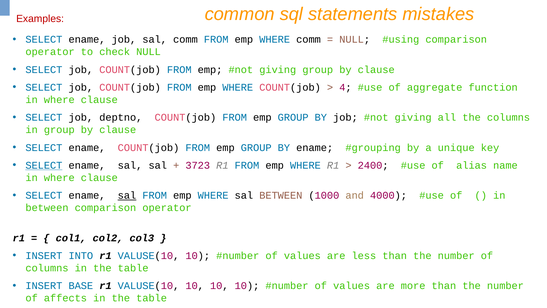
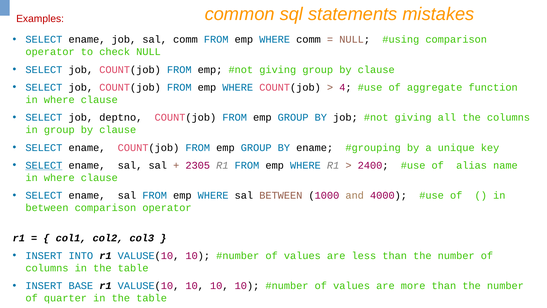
3723: 3723 -> 2305
sal at (127, 195) underline: present -> none
affects: affects -> quarter
